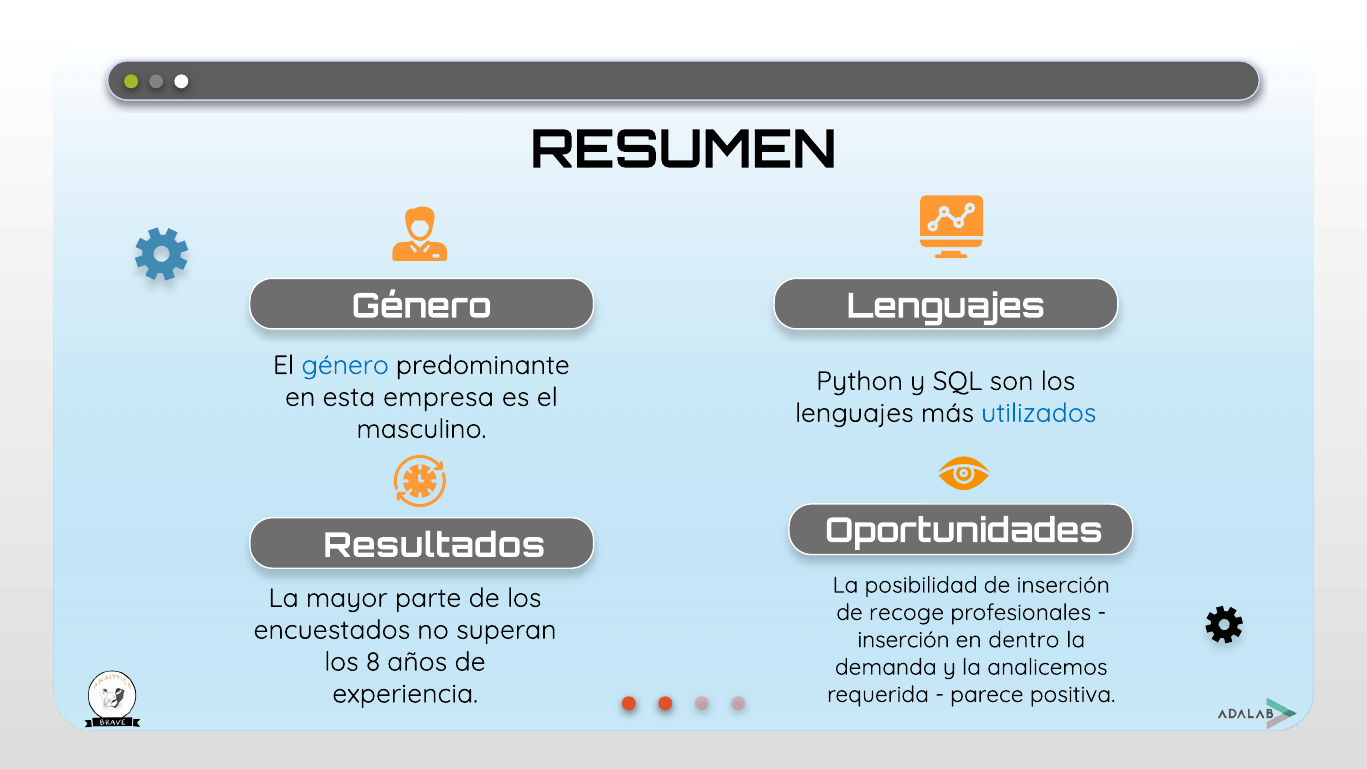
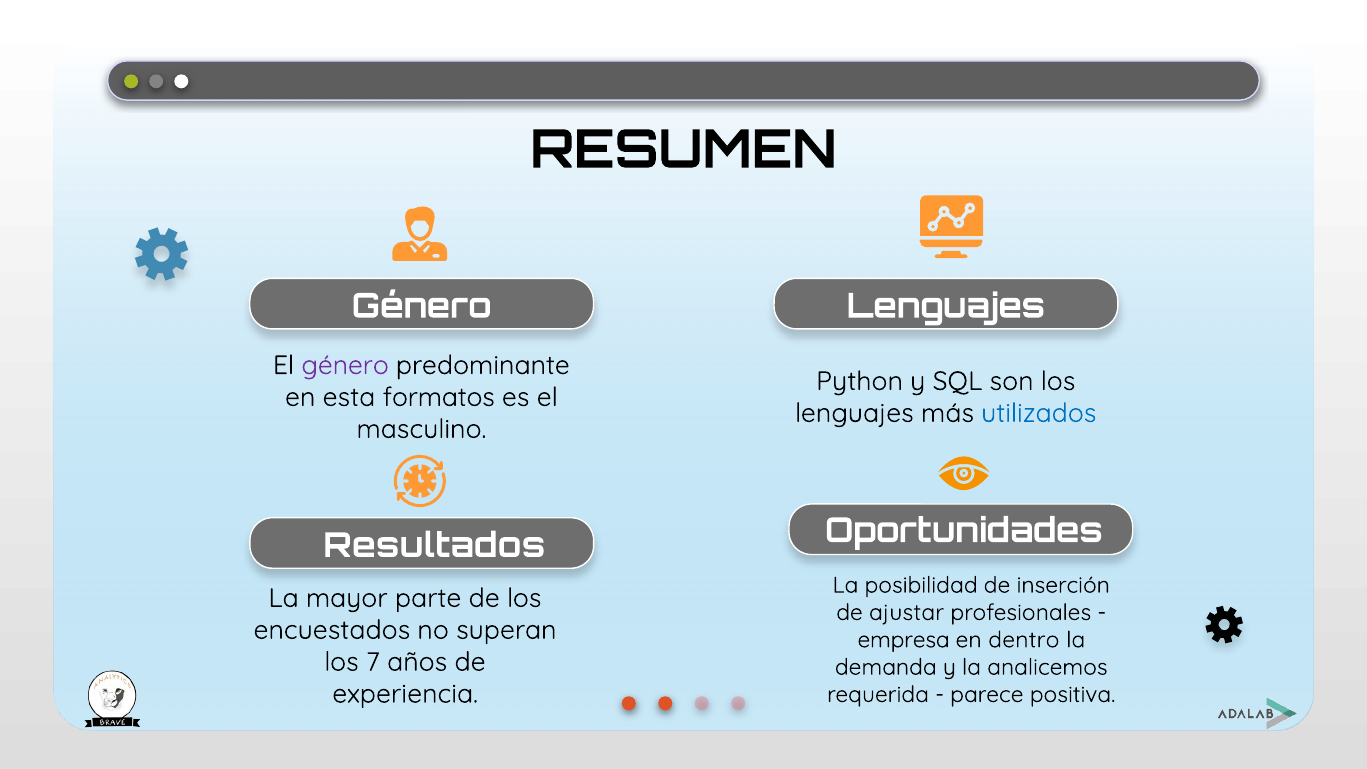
género at (345, 365) colour: blue -> purple
empresa: empresa -> formatos
recoge: recoge -> ajustar
inserción at (904, 640): inserción -> empresa
8: 8 -> 7
